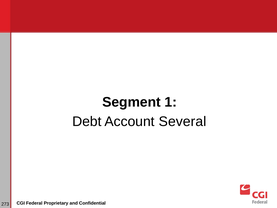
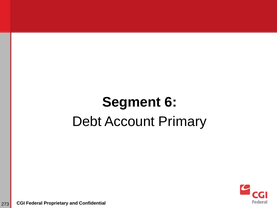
1: 1 -> 6
Several: Several -> Primary
